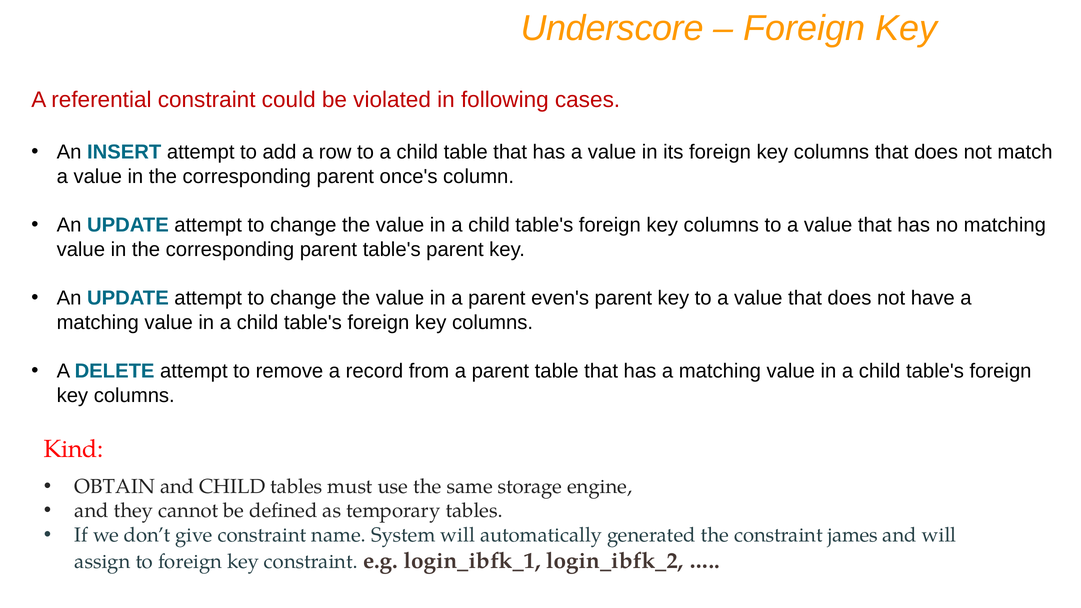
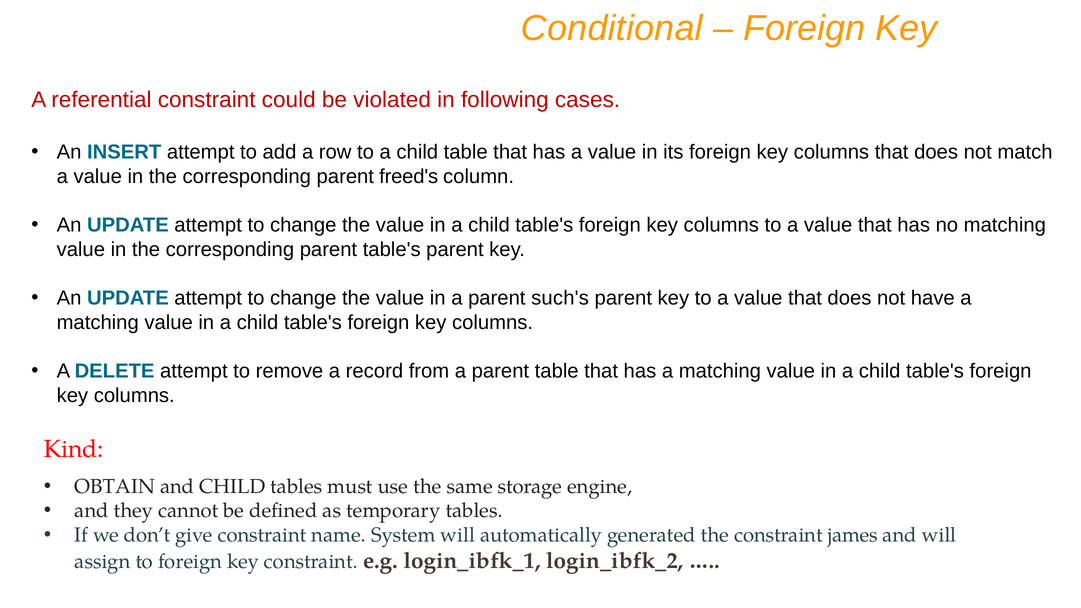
Underscore: Underscore -> Conditional
once's: once's -> freed's
even's: even's -> such's
